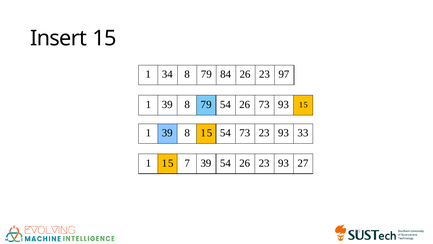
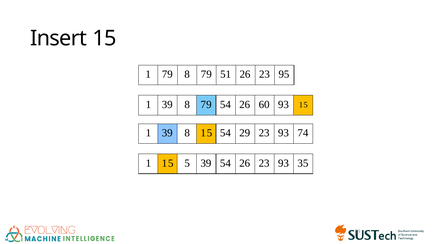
1 34: 34 -> 79
84: 84 -> 51
97: 97 -> 95
26 73: 73 -> 60
54 73: 73 -> 29
33: 33 -> 74
7: 7 -> 5
27: 27 -> 35
